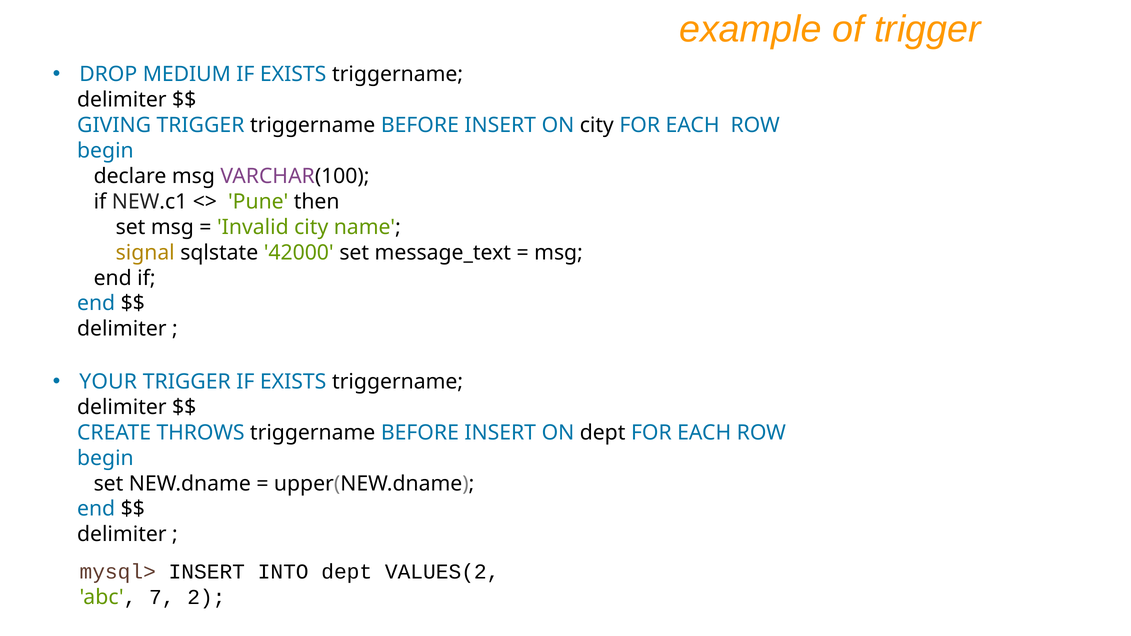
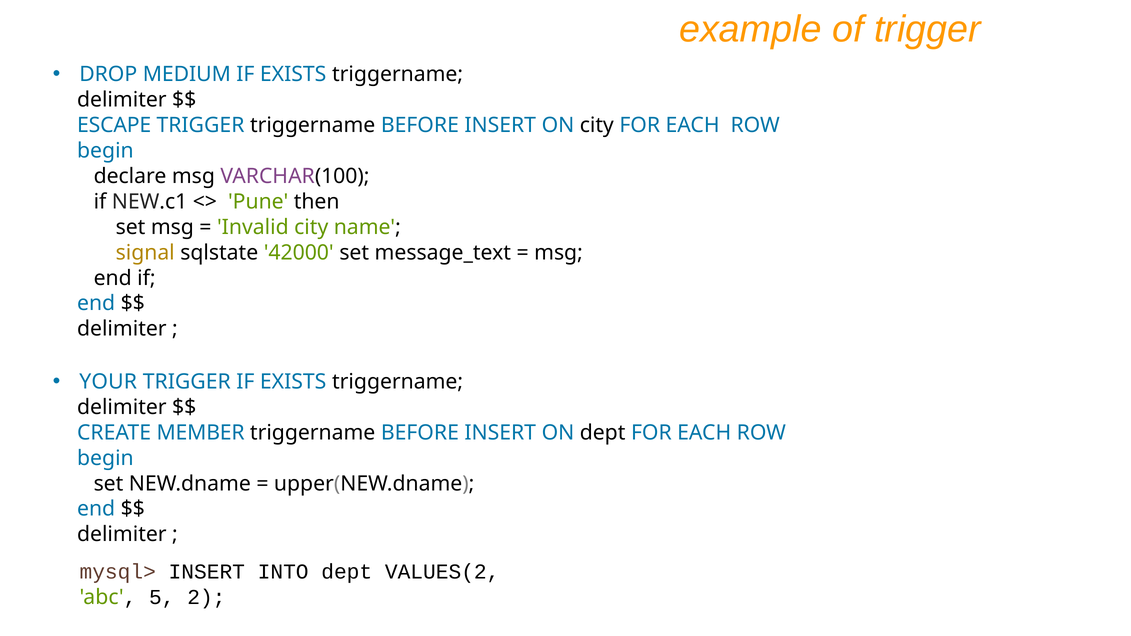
GIVING: GIVING -> ESCAPE
THROWS: THROWS -> MEMBER
7: 7 -> 5
